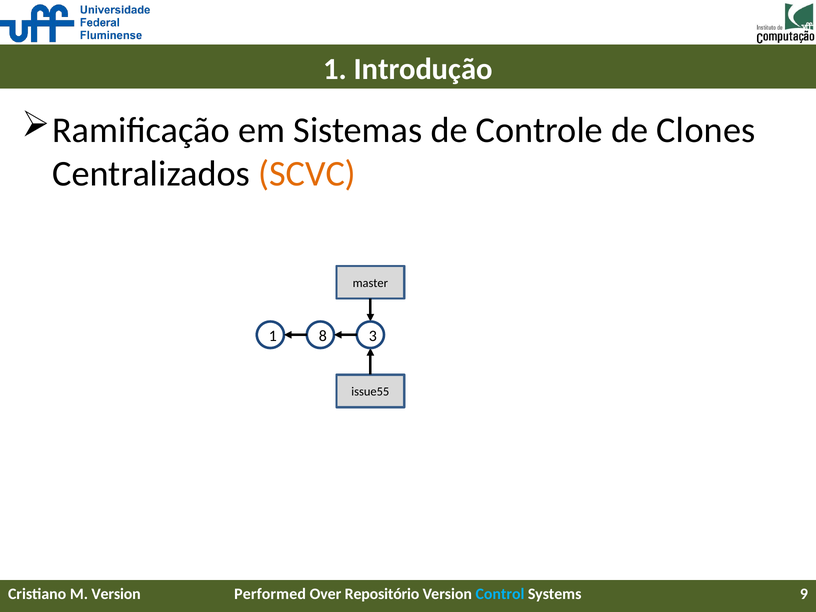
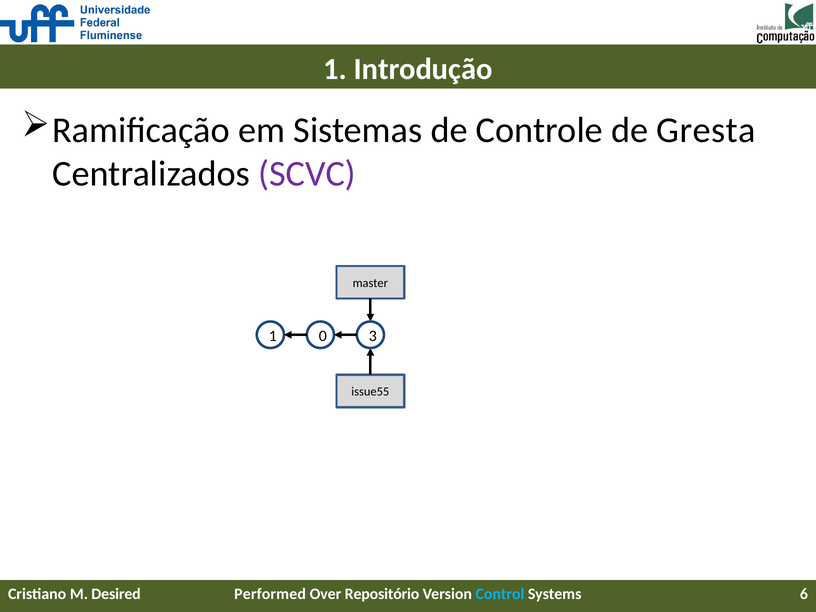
Clones: Clones -> Gresta
SCVC colour: orange -> purple
8: 8 -> 0
M Version: Version -> Desired
9: 9 -> 6
